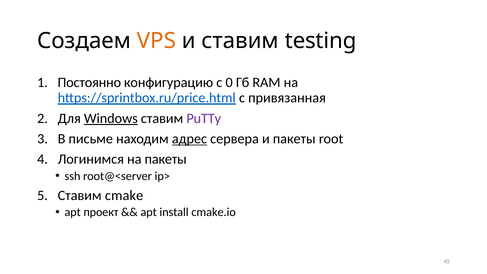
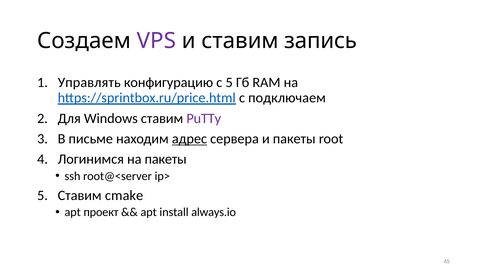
VPS colour: orange -> purple
testing: testing -> запись
Постоянно: Постоянно -> Управлять
с 0: 0 -> 5
привязанная: привязанная -> подключаем
Windows underline: present -> none
cmake.io: cmake.io -> always.io
